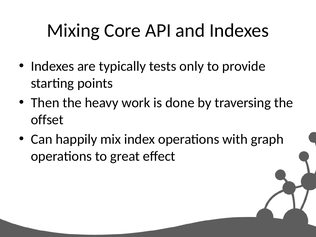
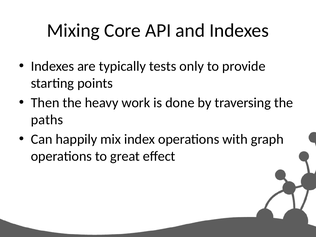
offset: offset -> paths
